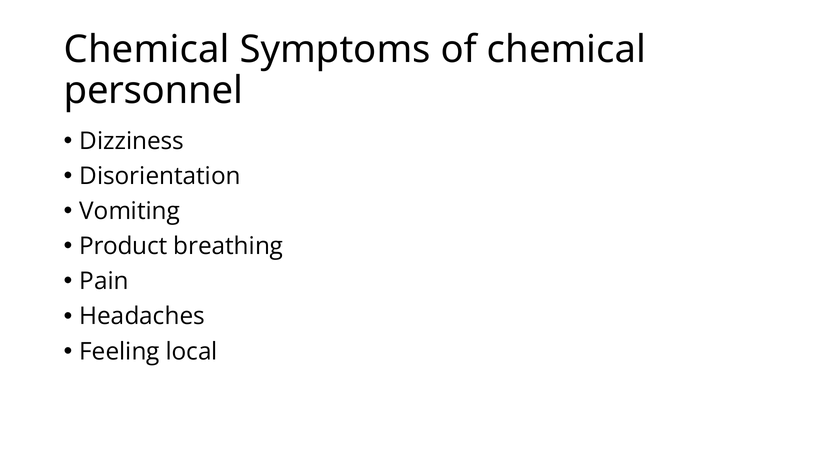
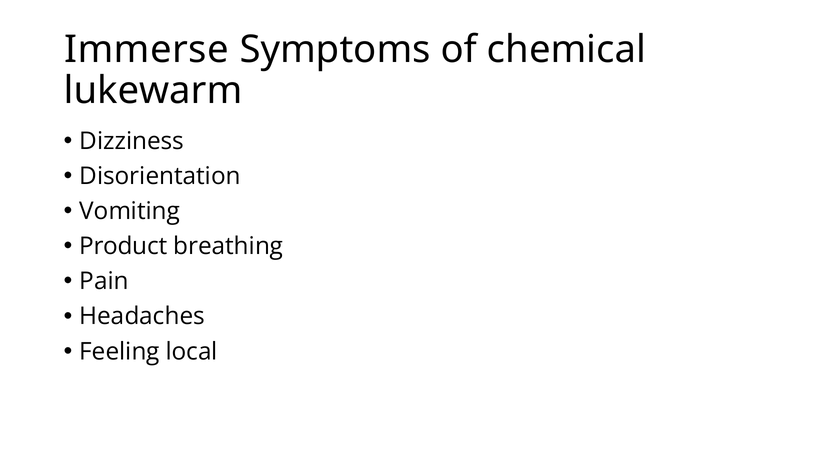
Chemical at (147, 50): Chemical -> Immerse
personnel: personnel -> lukewarm
